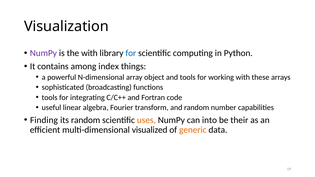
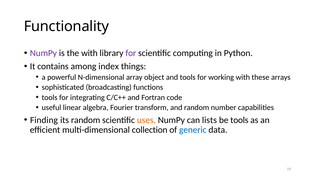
Visualization: Visualization -> Functionality
for at (131, 53) colour: blue -> purple
into: into -> lists
be their: their -> tools
visualized: visualized -> collection
generic colour: orange -> blue
